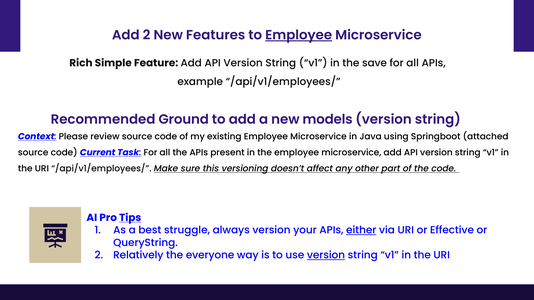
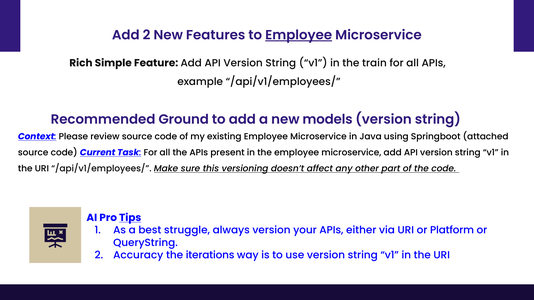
save: save -> train
either underline: present -> none
Effective: Effective -> Platform
Relatively: Relatively -> Accuracy
everyone: everyone -> iterations
version at (326, 255) underline: present -> none
